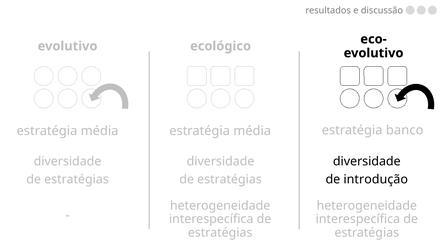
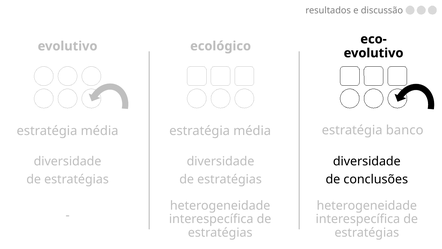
introdução: introdução -> conclusões
